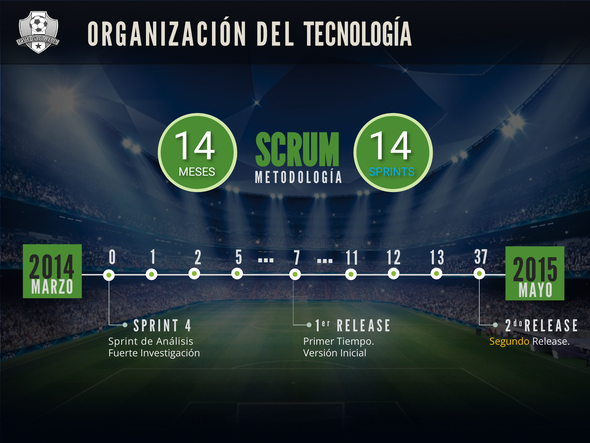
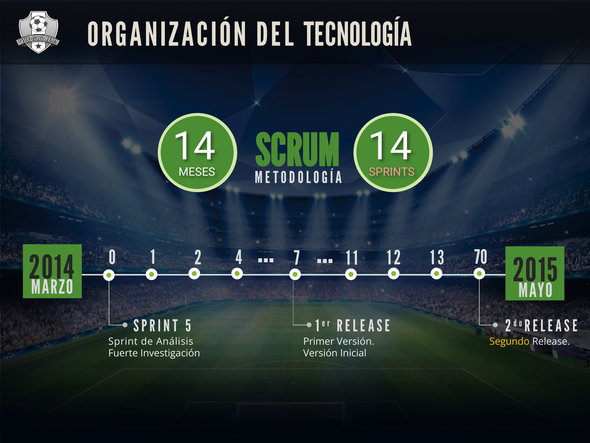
SPRINTS colour: light blue -> pink
5: 5 -> 4
37: 37 -> 70
4: 4 -> 5
Primer Tiempo: Tiempo -> Versión
